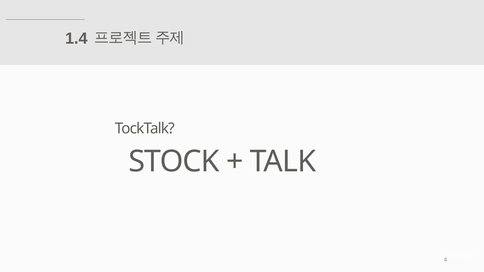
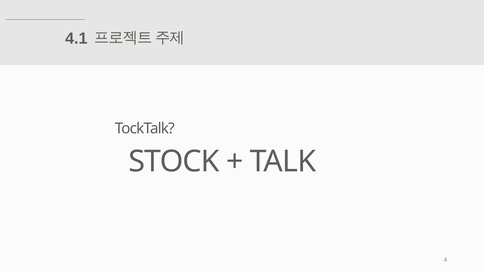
1.4: 1.4 -> 4.1
